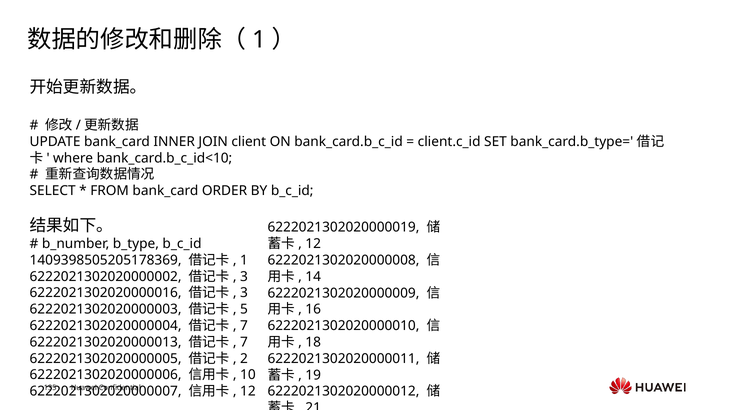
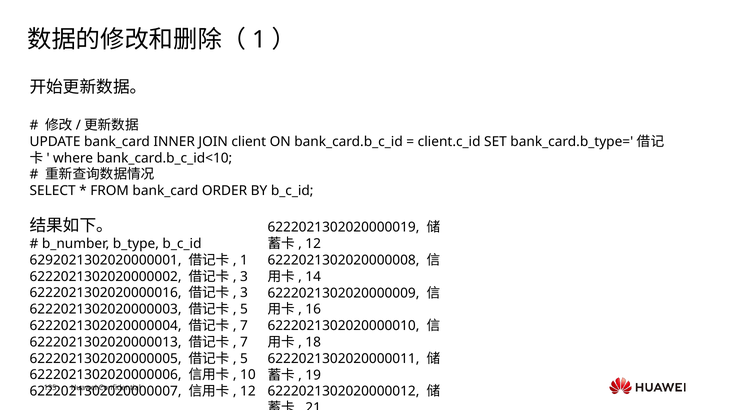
1409398505205178369: 1409398505205178369 -> 6292021302020000001
2 at (244, 359): 2 -> 5
